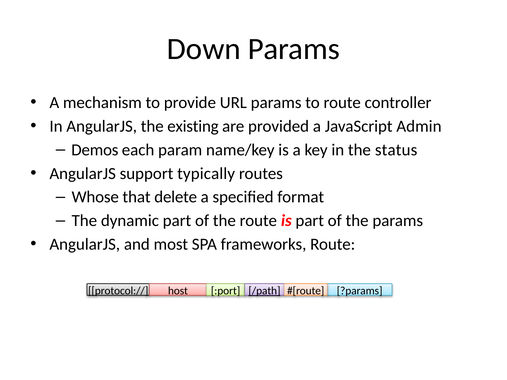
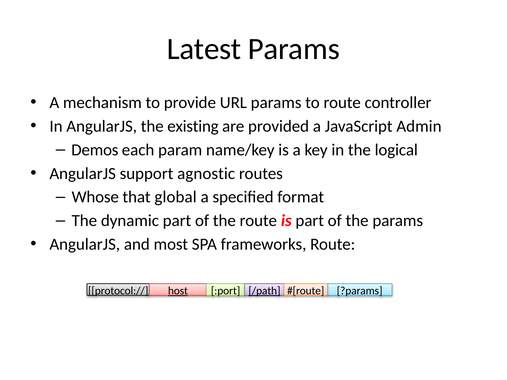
Down: Down -> Latest
status: status -> logical
typically: typically -> agnostic
delete: delete -> global
host underline: none -> present
